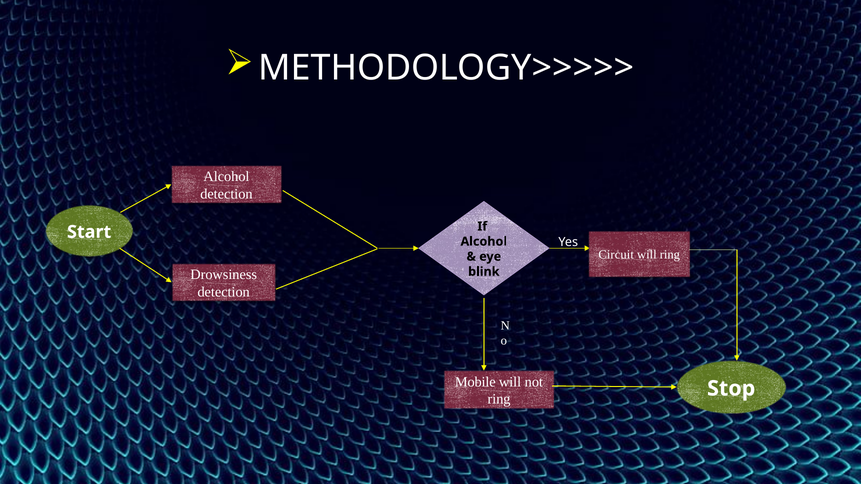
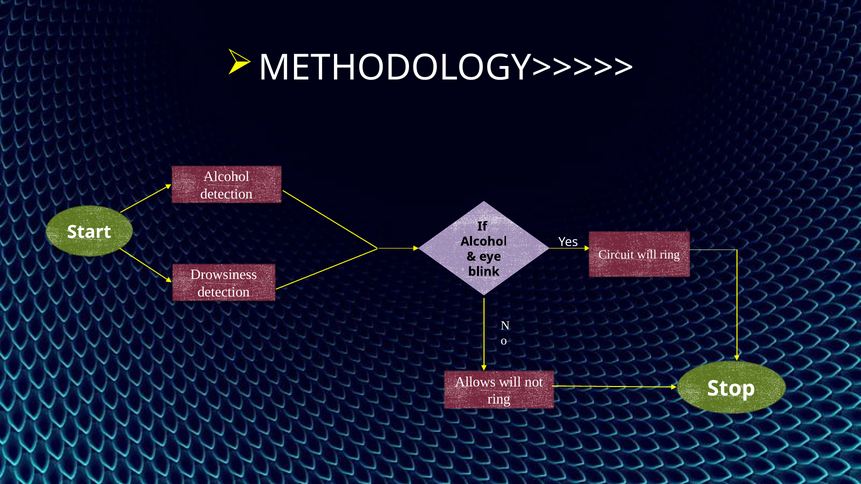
Mobile: Mobile -> Allows
